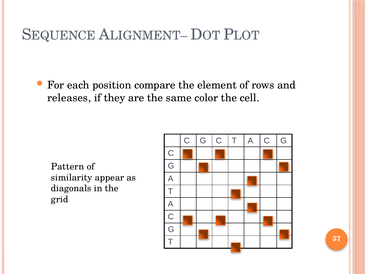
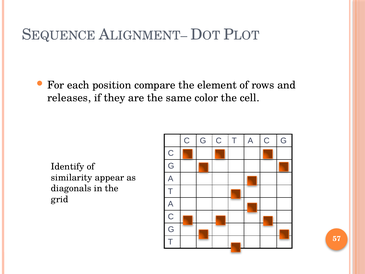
Pattern: Pattern -> Identify
